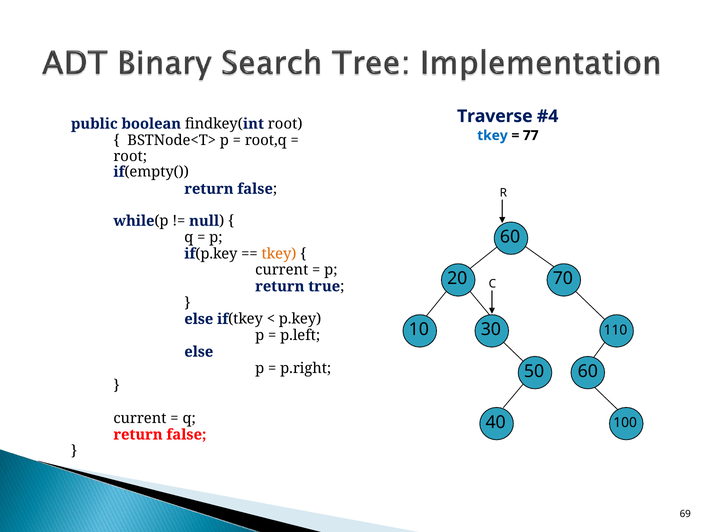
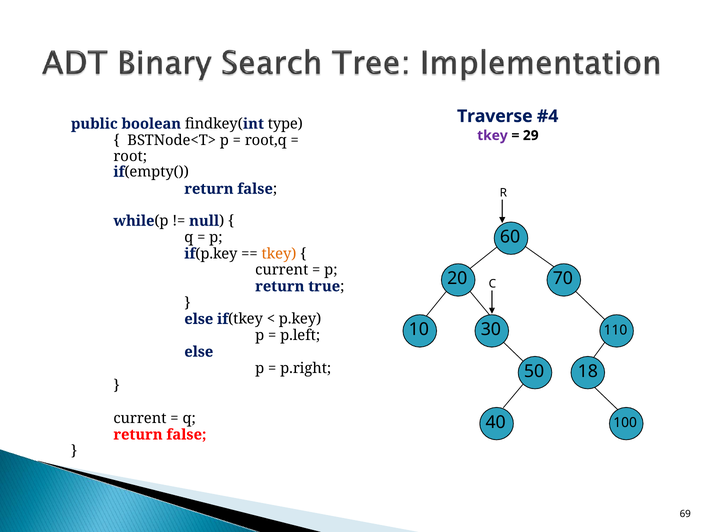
findkey(int root: root -> type
tkey at (492, 135) colour: blue -> purple
77: 77 -> 29
50 60: 60 -> 18
